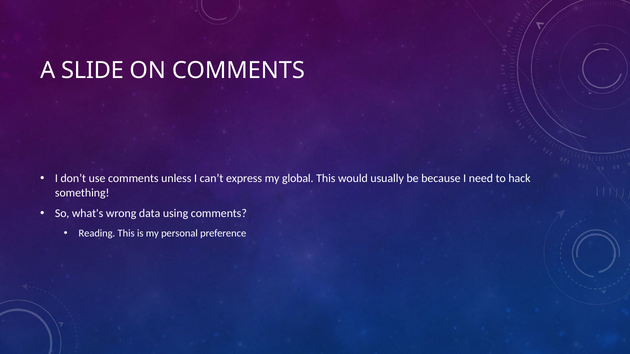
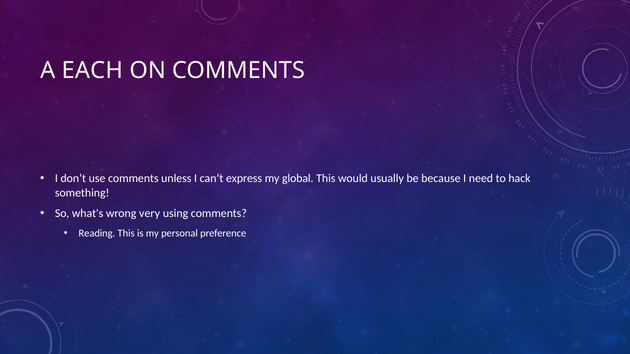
SLIDE: SLIDE -> EACH
data: data -> very
